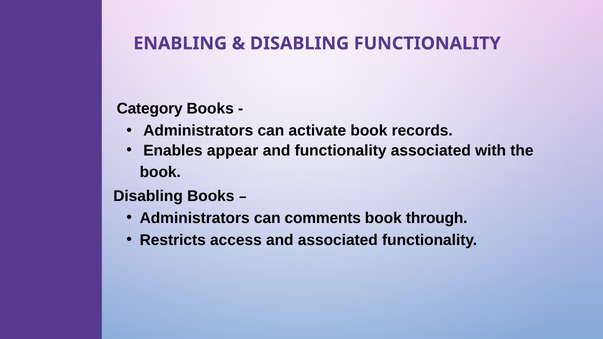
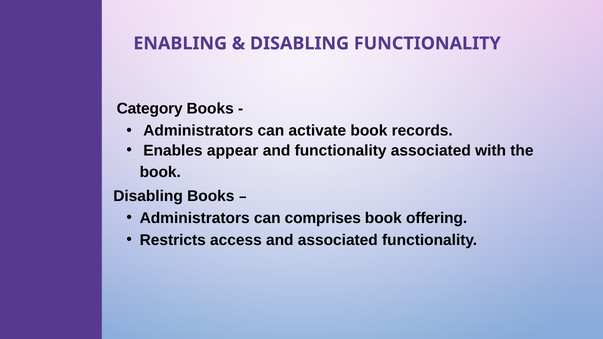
comments: comments -> comprises
through: through -> offering
